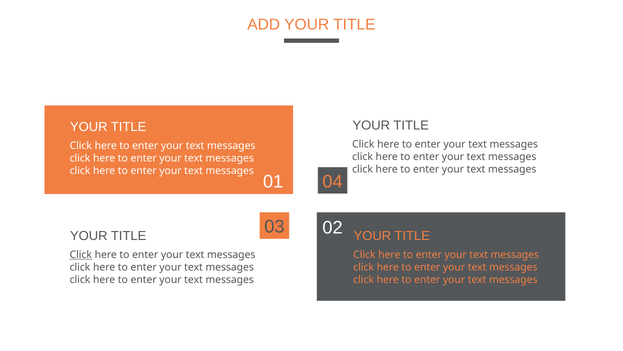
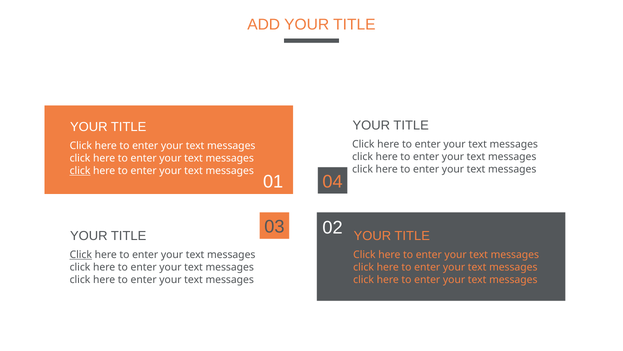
click at (80, 171) underline: none -> present
